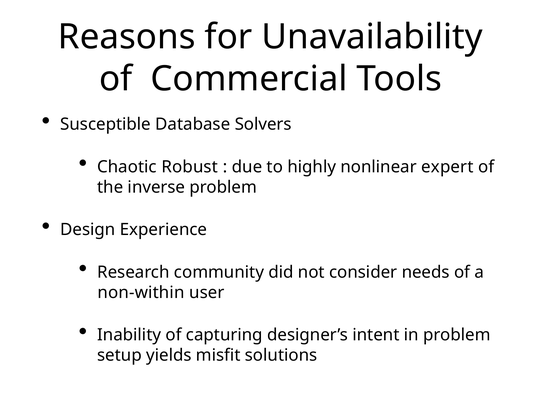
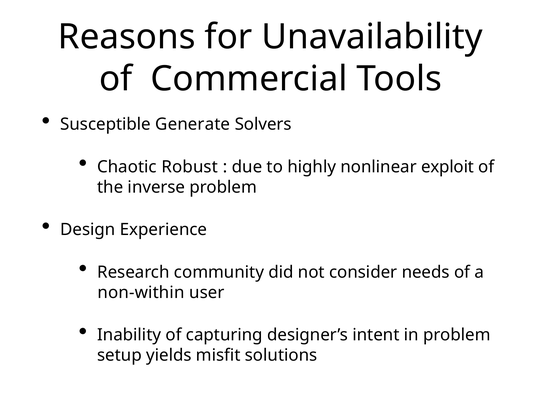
Database: Database -> Generate
expert: expert -> exploit
